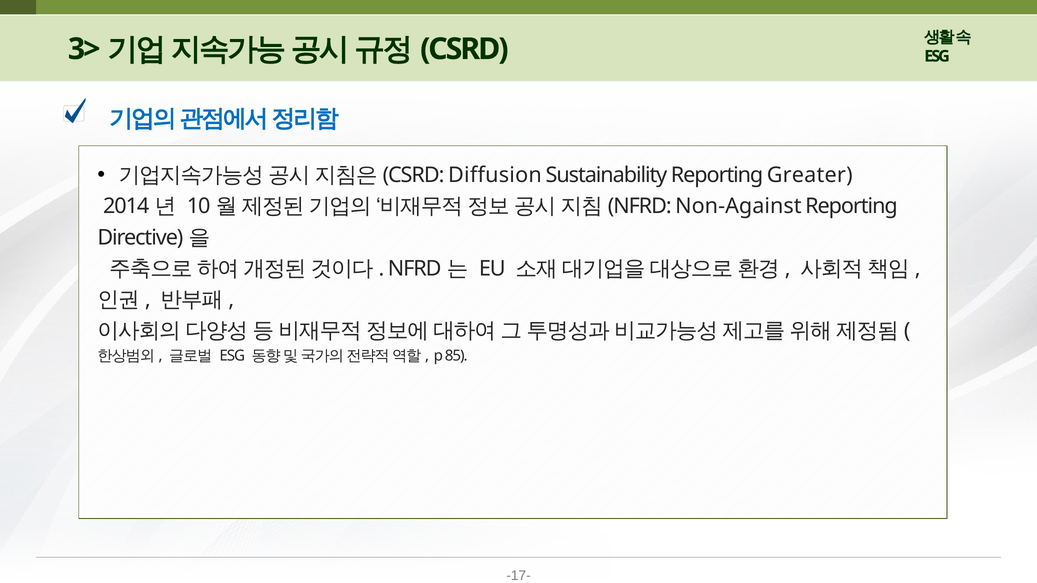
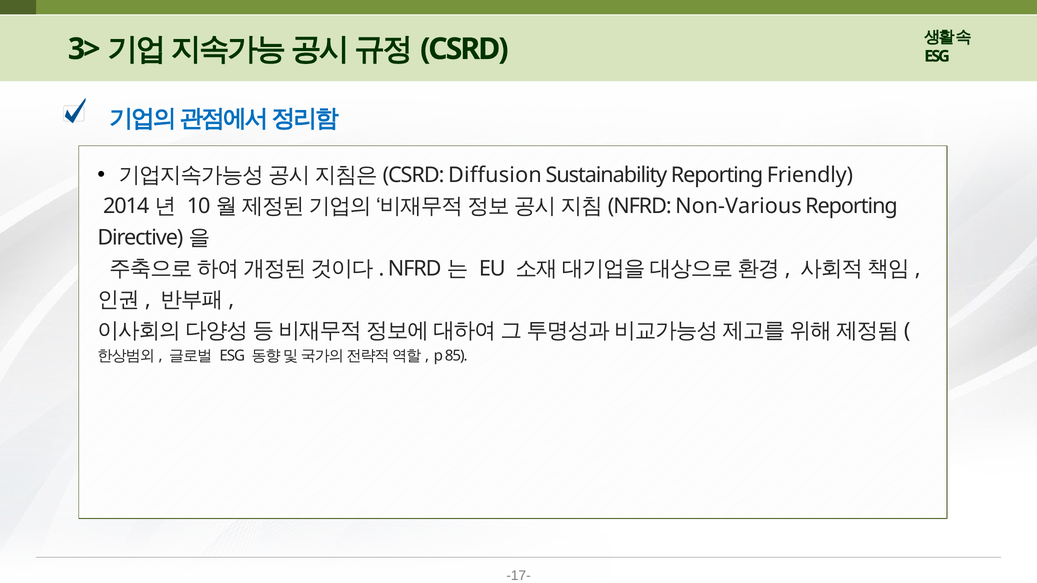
Greater: Greater -> Friendly
Non-Against: Non-Against -> Non-Various
